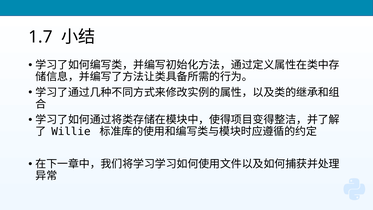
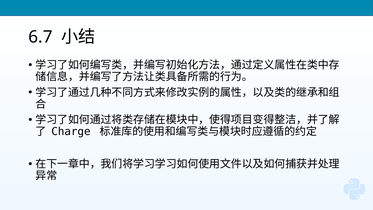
1.7: 1.7 -> 6.7
Willie: Willie -> Charge
